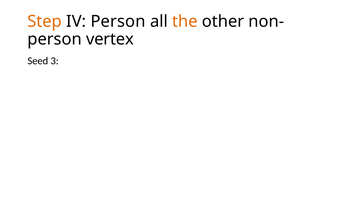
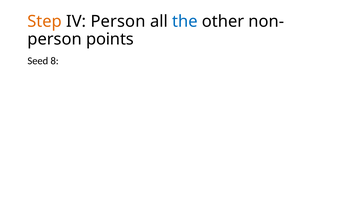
the colour: orange -> blue
vertex: vertex -> points
3: 3 -> 8
